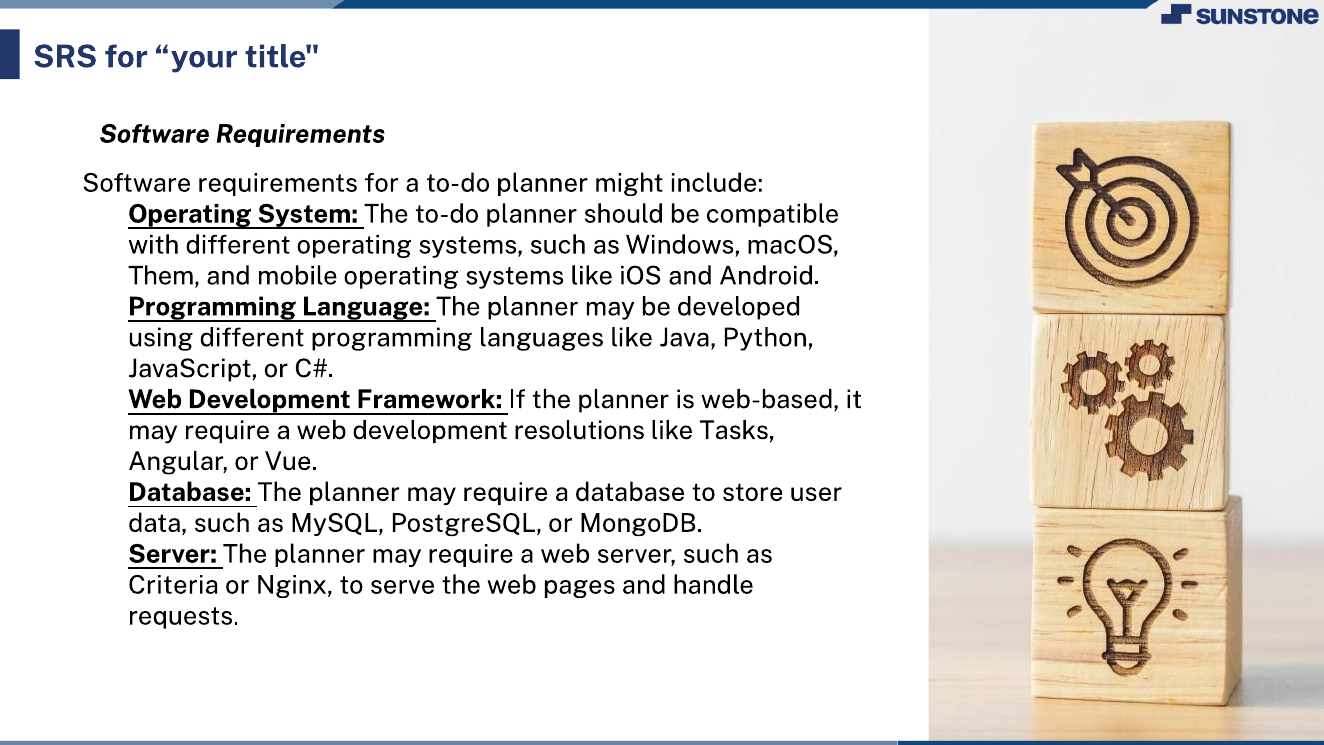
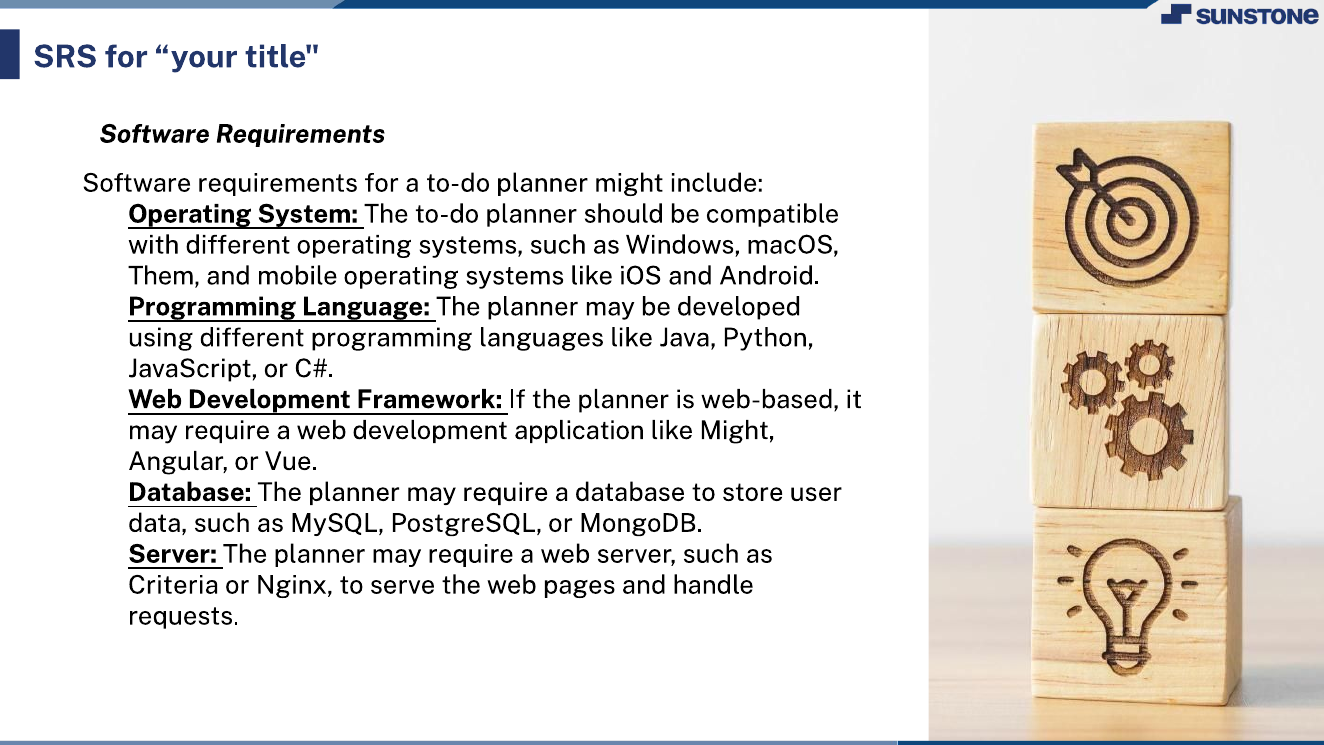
resolutions: resolutions -> application
like Tasks: Tasks -> Might
